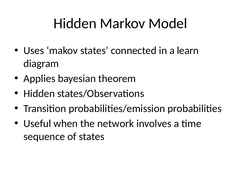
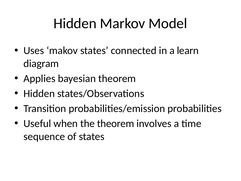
the network: network -> theorem
